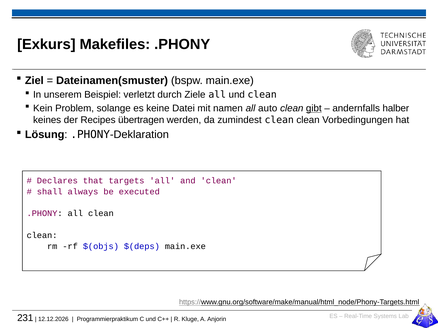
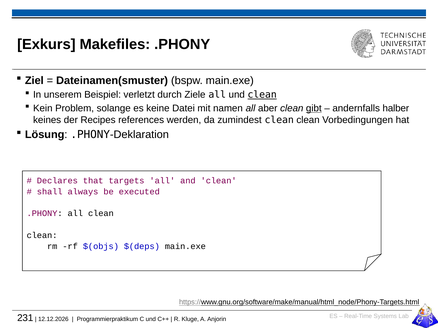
clean at (262, 95) underline: none -> present
auto: auto -> aber
übertragen: übertragen -> references
